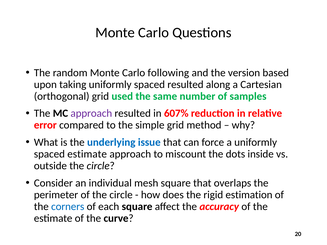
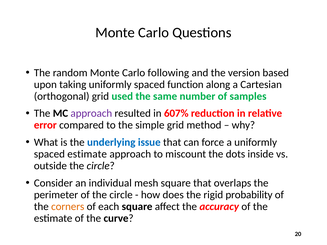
spaced resulted: resulted -> function
estimation: estimation -> probability
corners colour: blue -> orange
